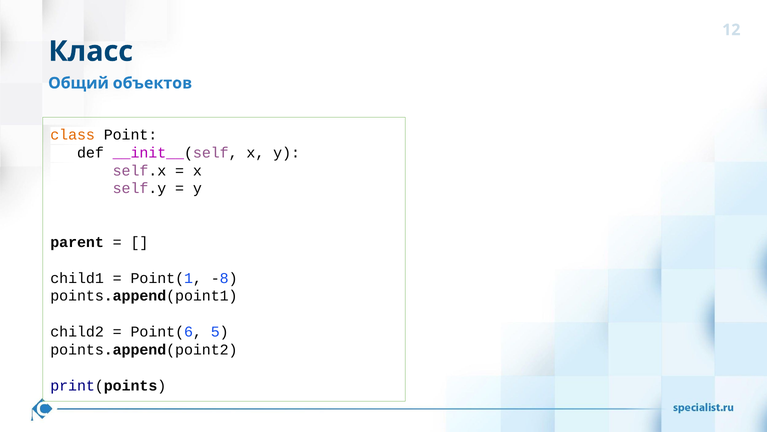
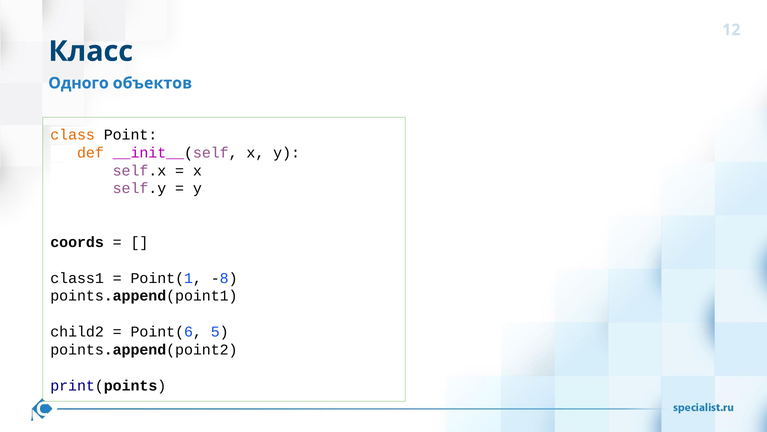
Общий: Общий -> Одного
def colour: black -> orange
parent: parent -> coords
child1: child1 -> class1
